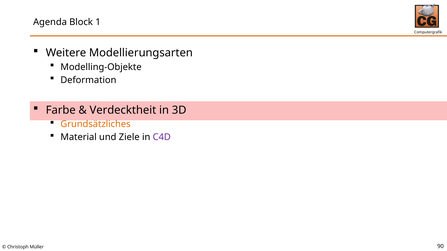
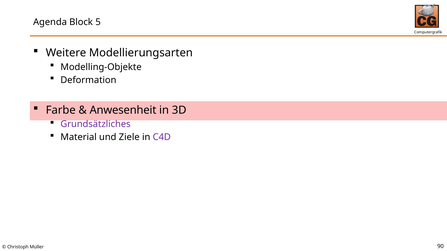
1: 1 -> 5
Verdecktheit: Verdecktheit -> Anwesenheit
Grundsätzliches colour: orange -> purple
